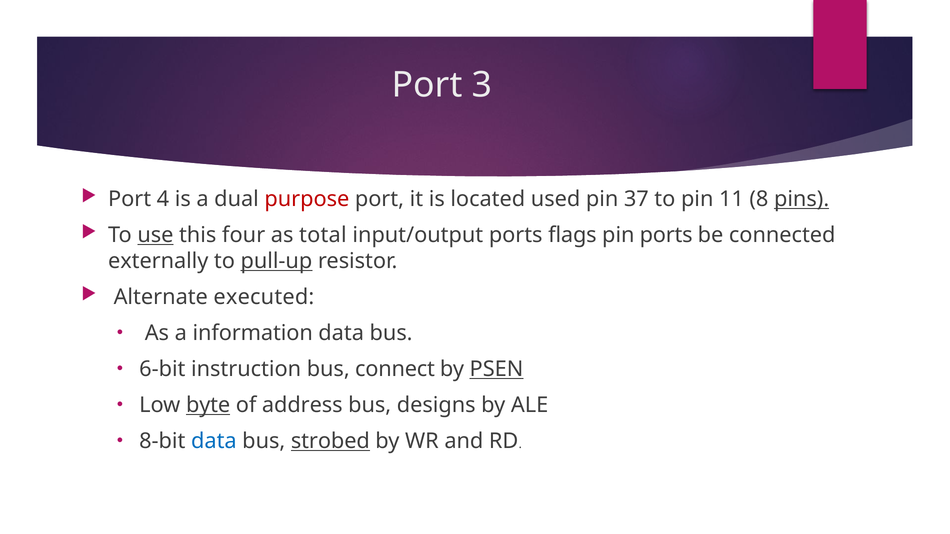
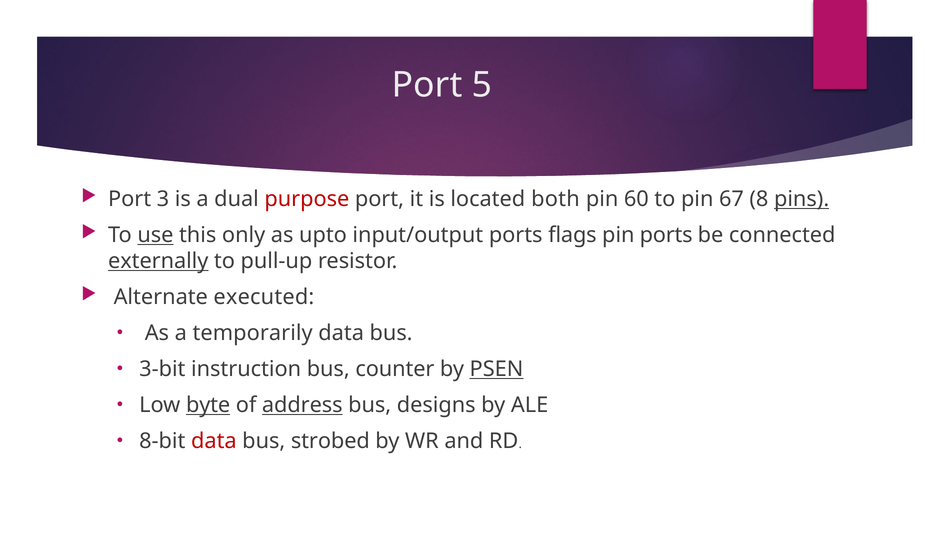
3: 3 -> 5
4: 4 -> 3
used: used -> both
37: 37 -> 60
11: 11 -> 67
four: four -> only
total: total -> upto
externally underline: none -> present
pull-up underline: present -> none
information: information -> temporarily
6-bit: 6-bit -> 3-bit
connect: connect -> counter
address underline: none -> present
data at (214, 441) colour: blue -> red
strobed underline: present -> none
